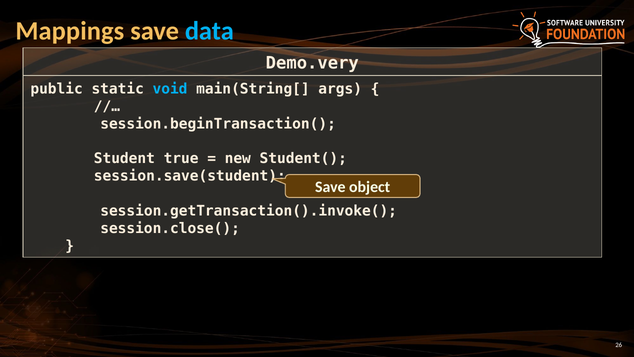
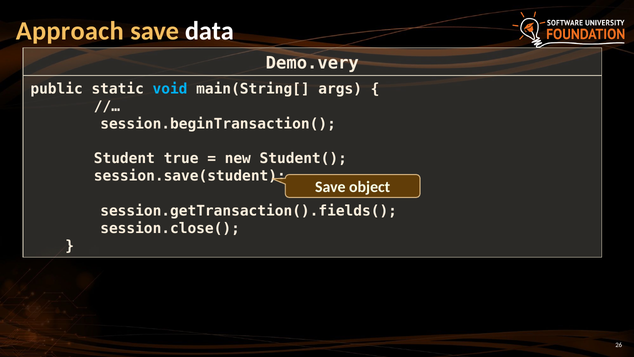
Mappings: Mappings -> Approach
data colour: light blue -> white
session.getTransaction().invoke(: session.getTransaction().invoke( -> session.getTransaction().fields(
